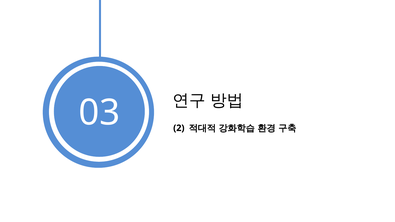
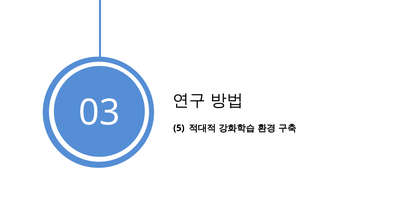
2: 2 -> 5
